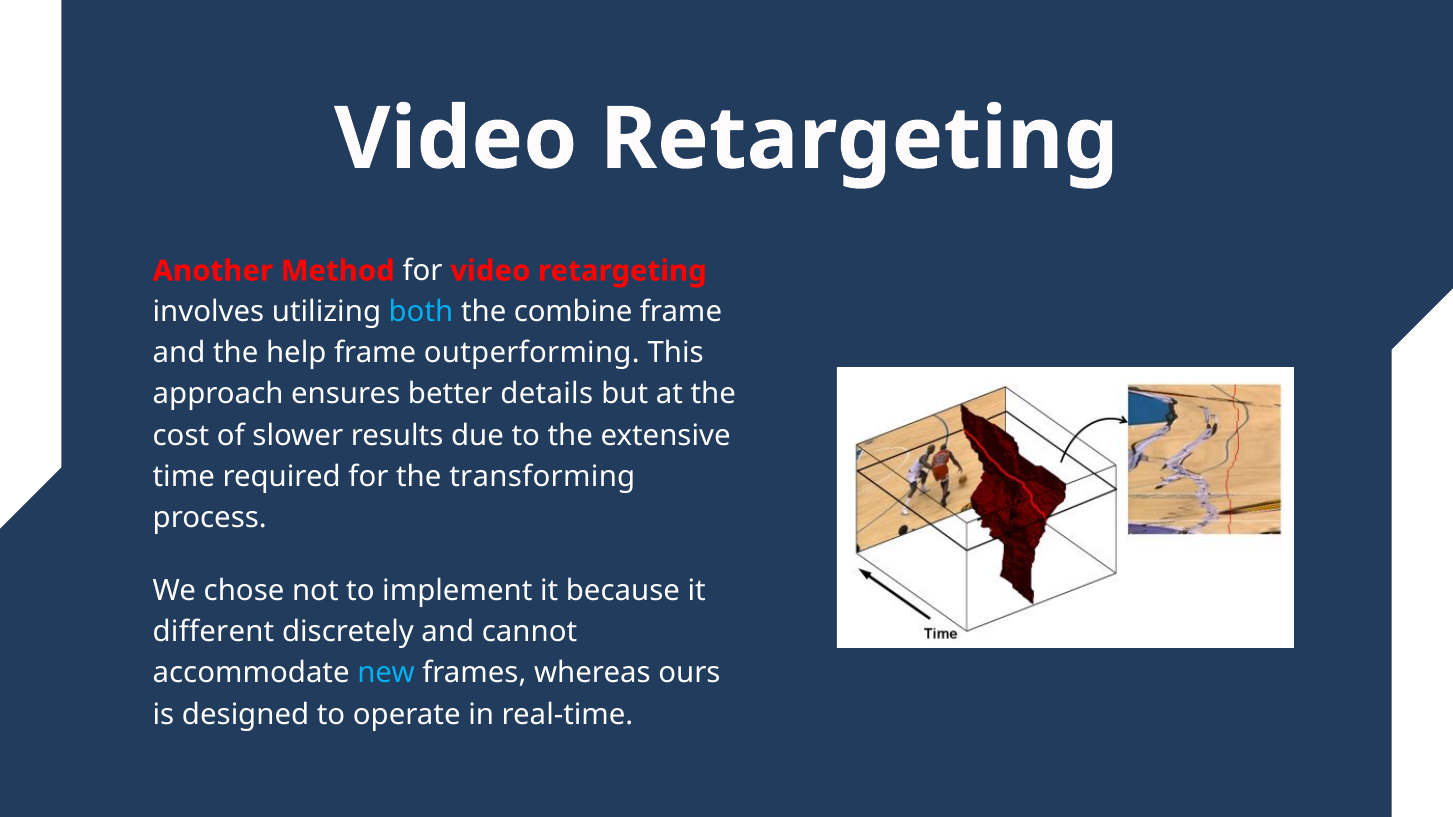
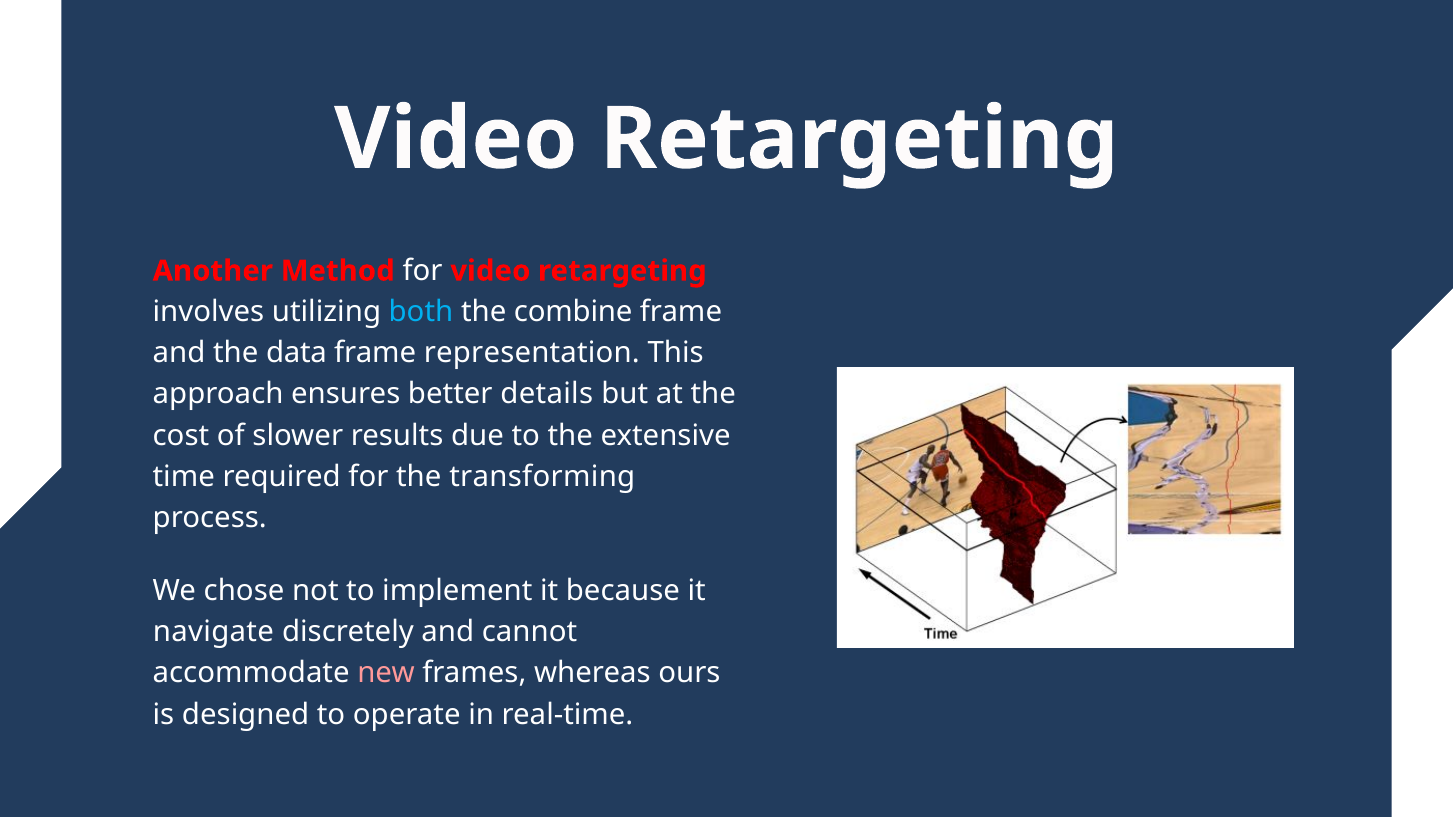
help: help -> data
outperforming: outperforming -> representation
different: different -> navigate
new colour: light blue -> pink
